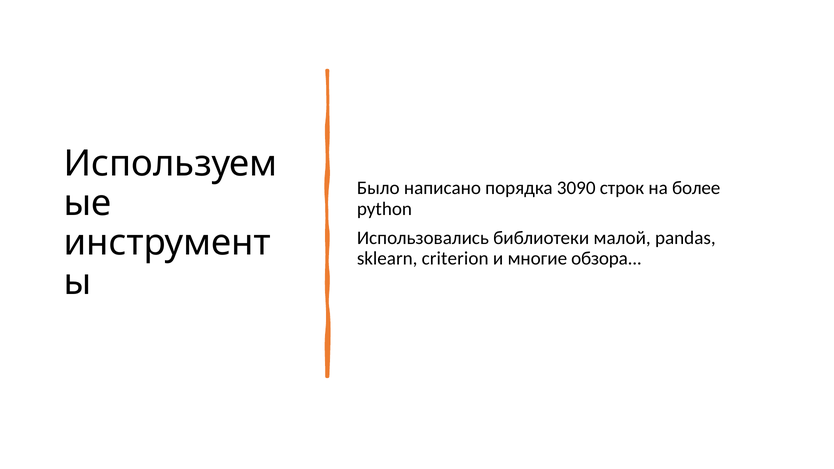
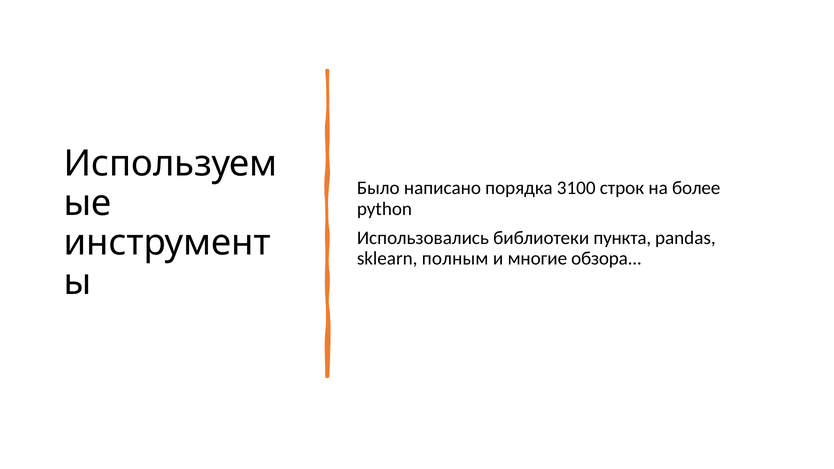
3090: 3090 -> 3100
малой: малой -> пункта
criterion: criterion -> полным
